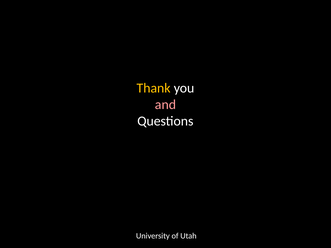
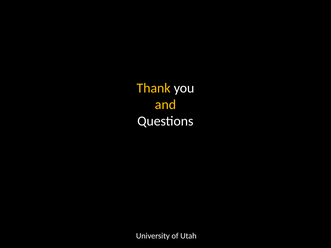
and colour: pink -> yellow
